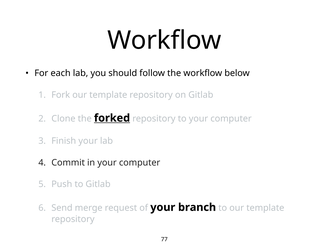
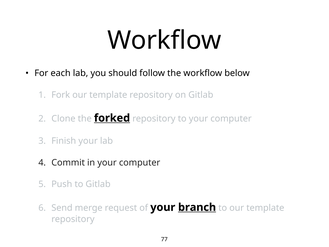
branch underline: none -> present
